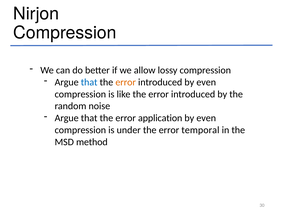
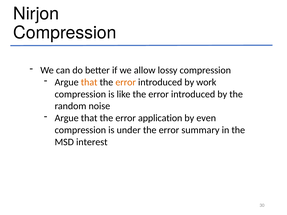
that at (89, 82) colour: blue -> orange
introduced by even: even -> work
temporal: temporal -> summary
method: method -> interest
